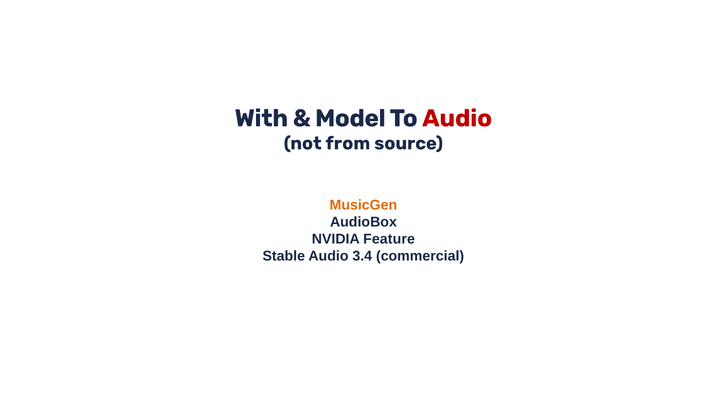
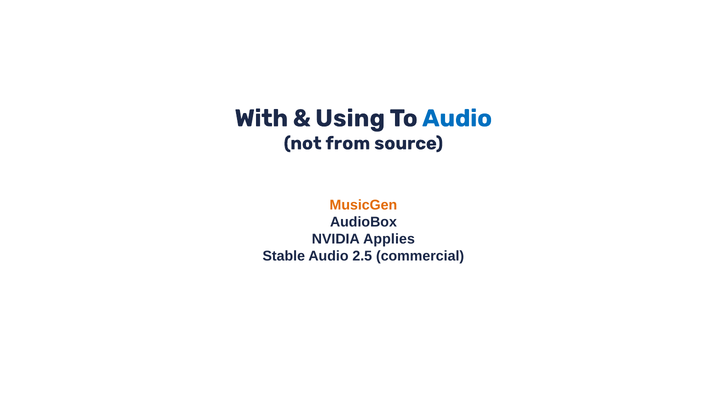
Model: Model -> Using
Audio at (457, 118) colour: red -> blue
Feature: Feature -> Applies
3.4: 3.4 -> 2.5
